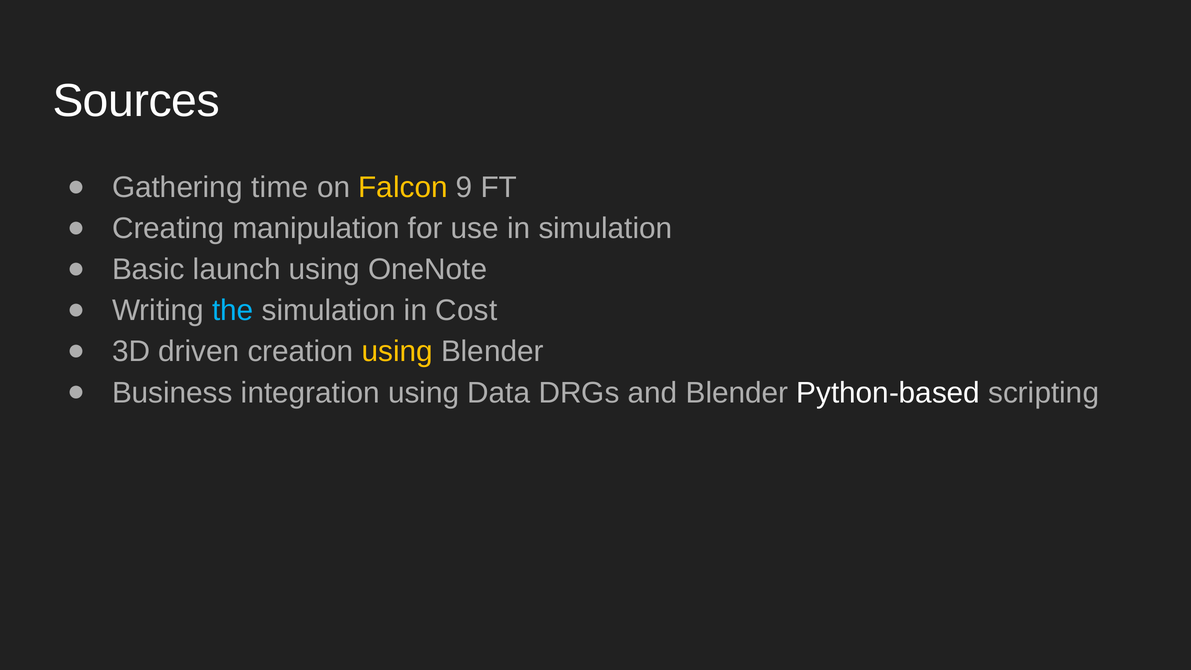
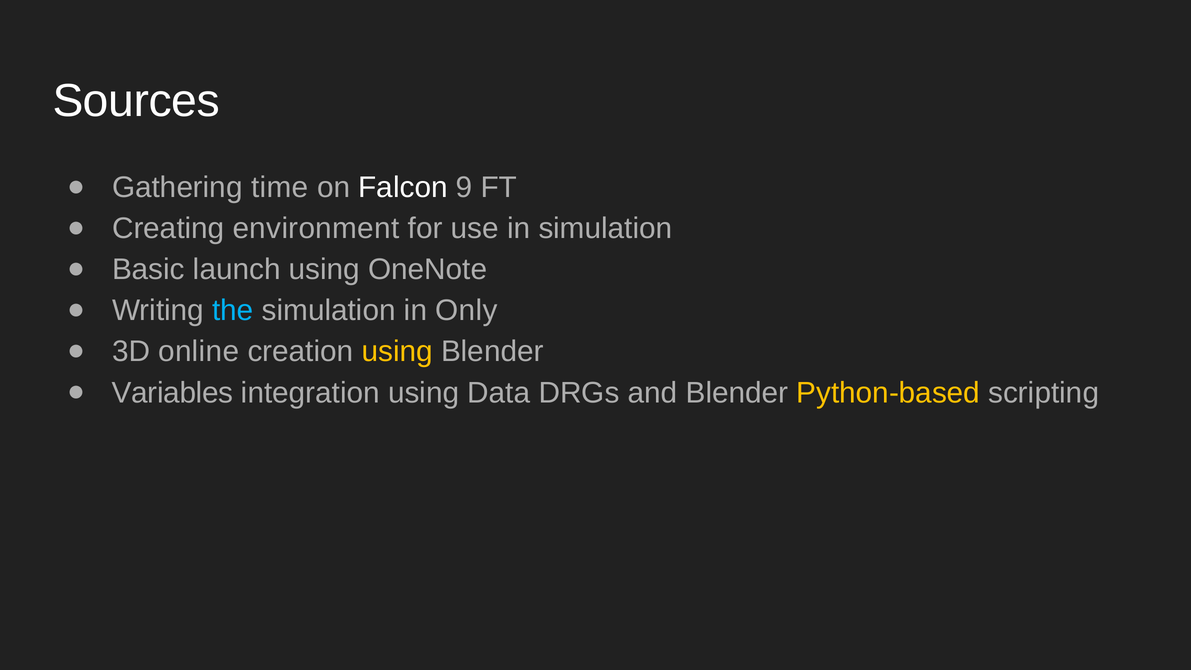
Falcon colour: yellow -> white
manipulation: manipulation -> environment
Cost: Cost -> Only
driven: driven -> online
Business: Business -> Variables
Python-based colour: white -> yellow
